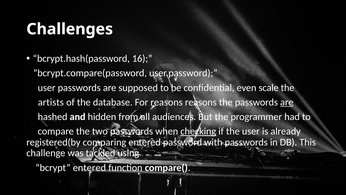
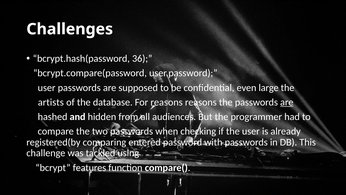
16: 16 -> 36
scale: scale -> large
checking underline: present -> none
bcrypt entered: entered -> features
